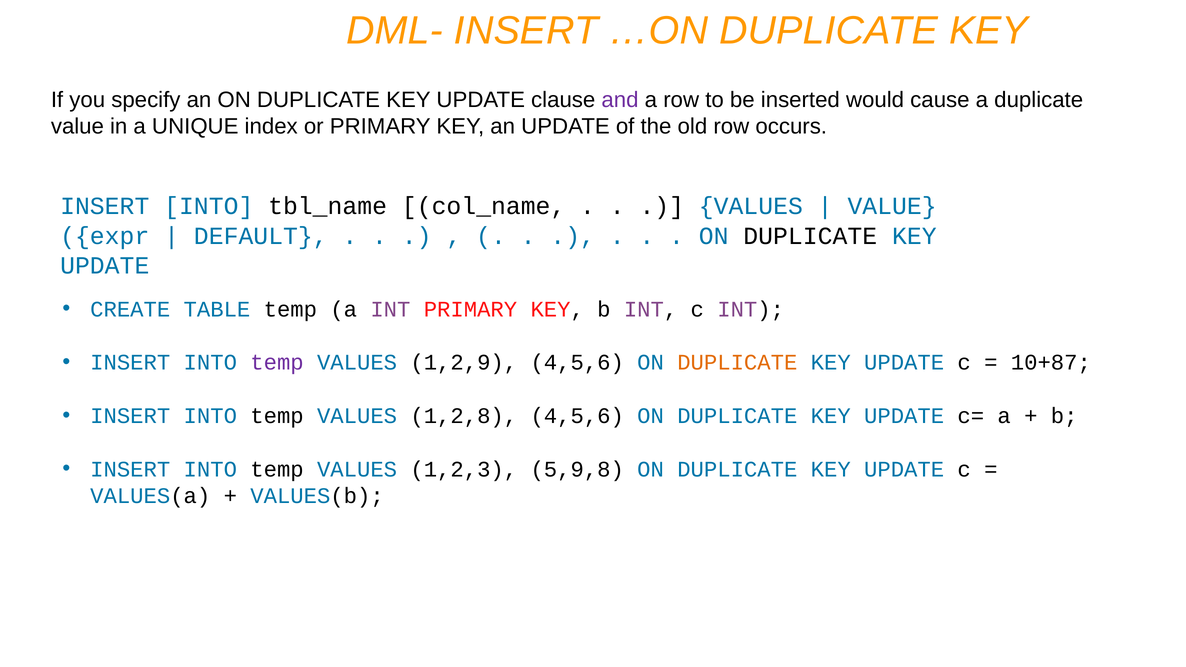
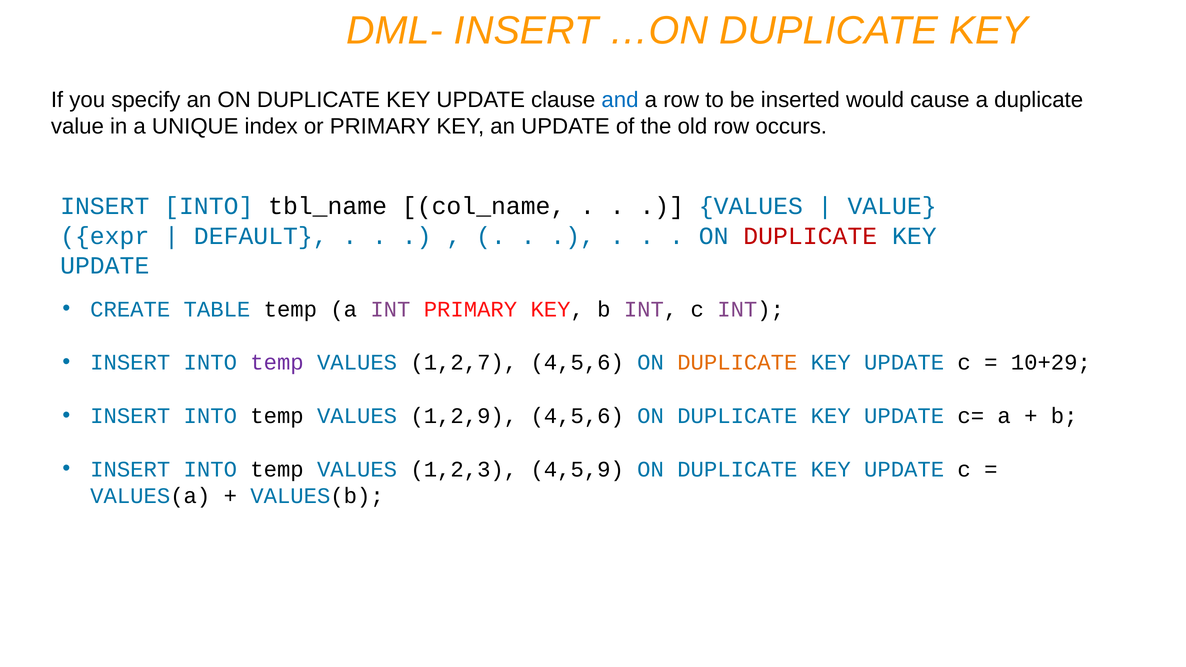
and colour: purple -> blue
DUPLICATE at (810, 236) colour: black -> red
1,2,9: 1,2,9 -> 1,2,7
10+87: 10+87 -> 10+29
1,2,8: 1,2,8 -> 1,2,9
5,9,8: 5,9,8 -> 4,5,9
